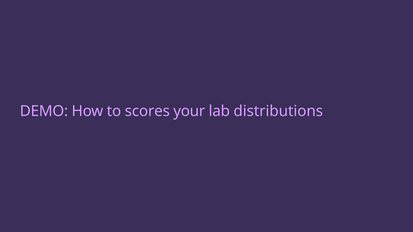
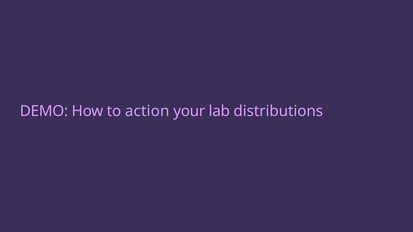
scores: scores -> action
